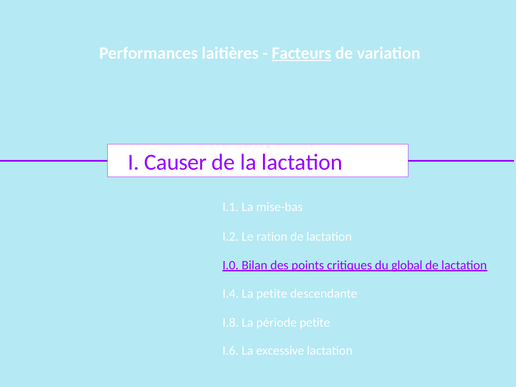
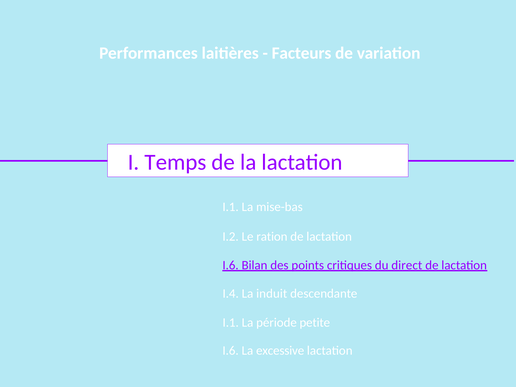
Facteurs underline: present -> none
Causer: Causer -> Temps
I.0 at (231, 265): I.0 -> I.6
global: global -> direct
La petite: petite -> induit
I.8 at (231, 323): I.8 -> I.1
